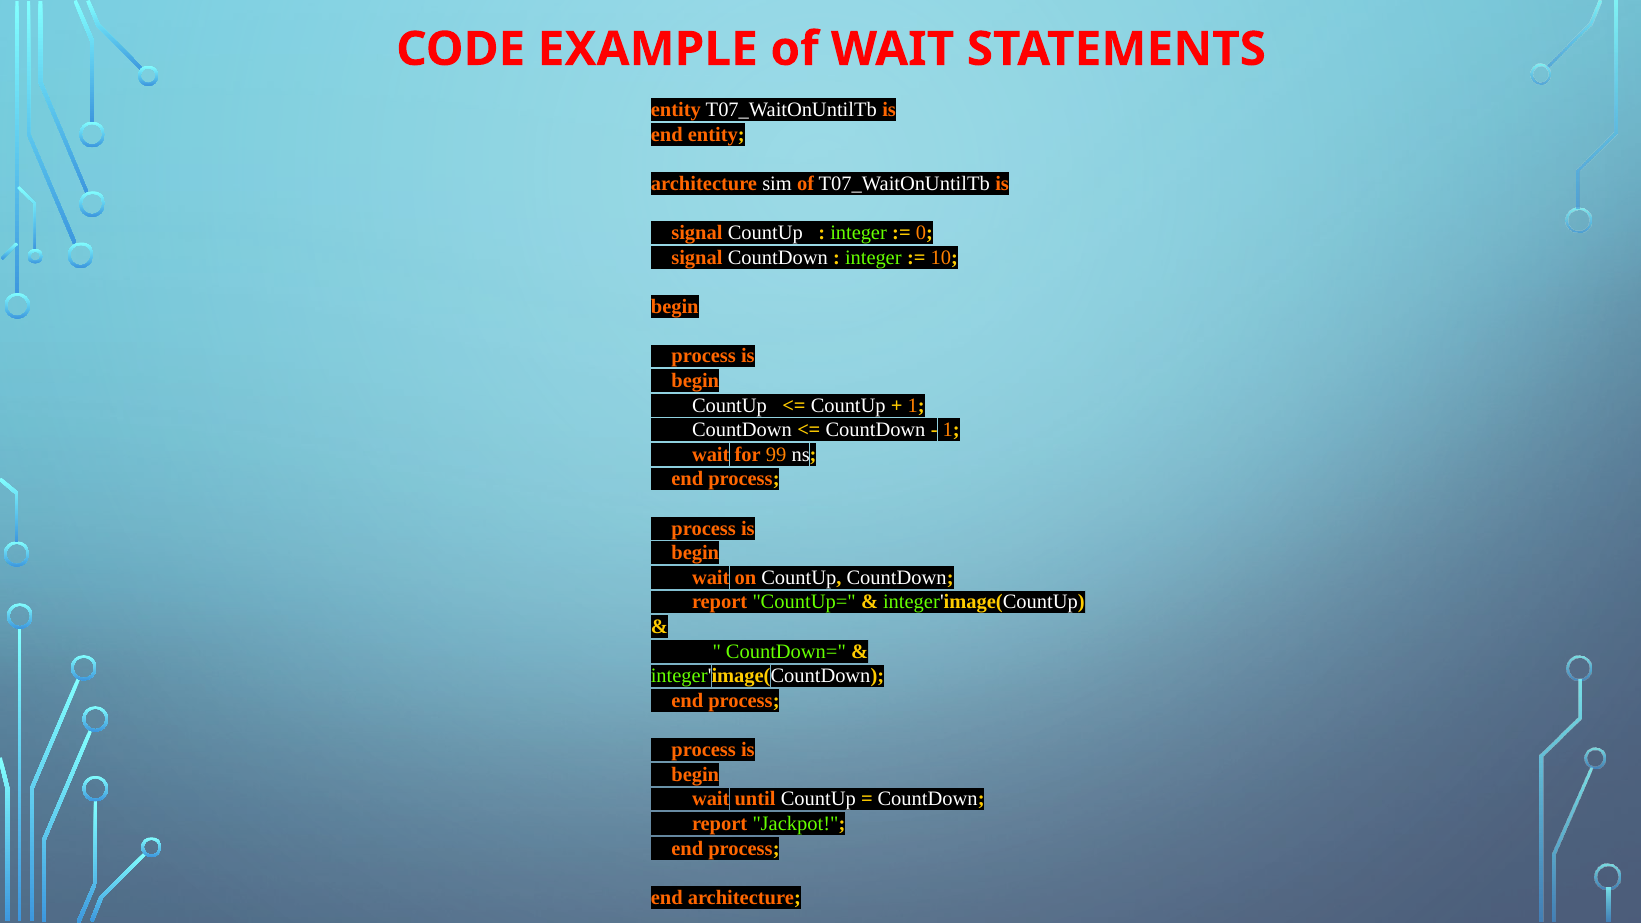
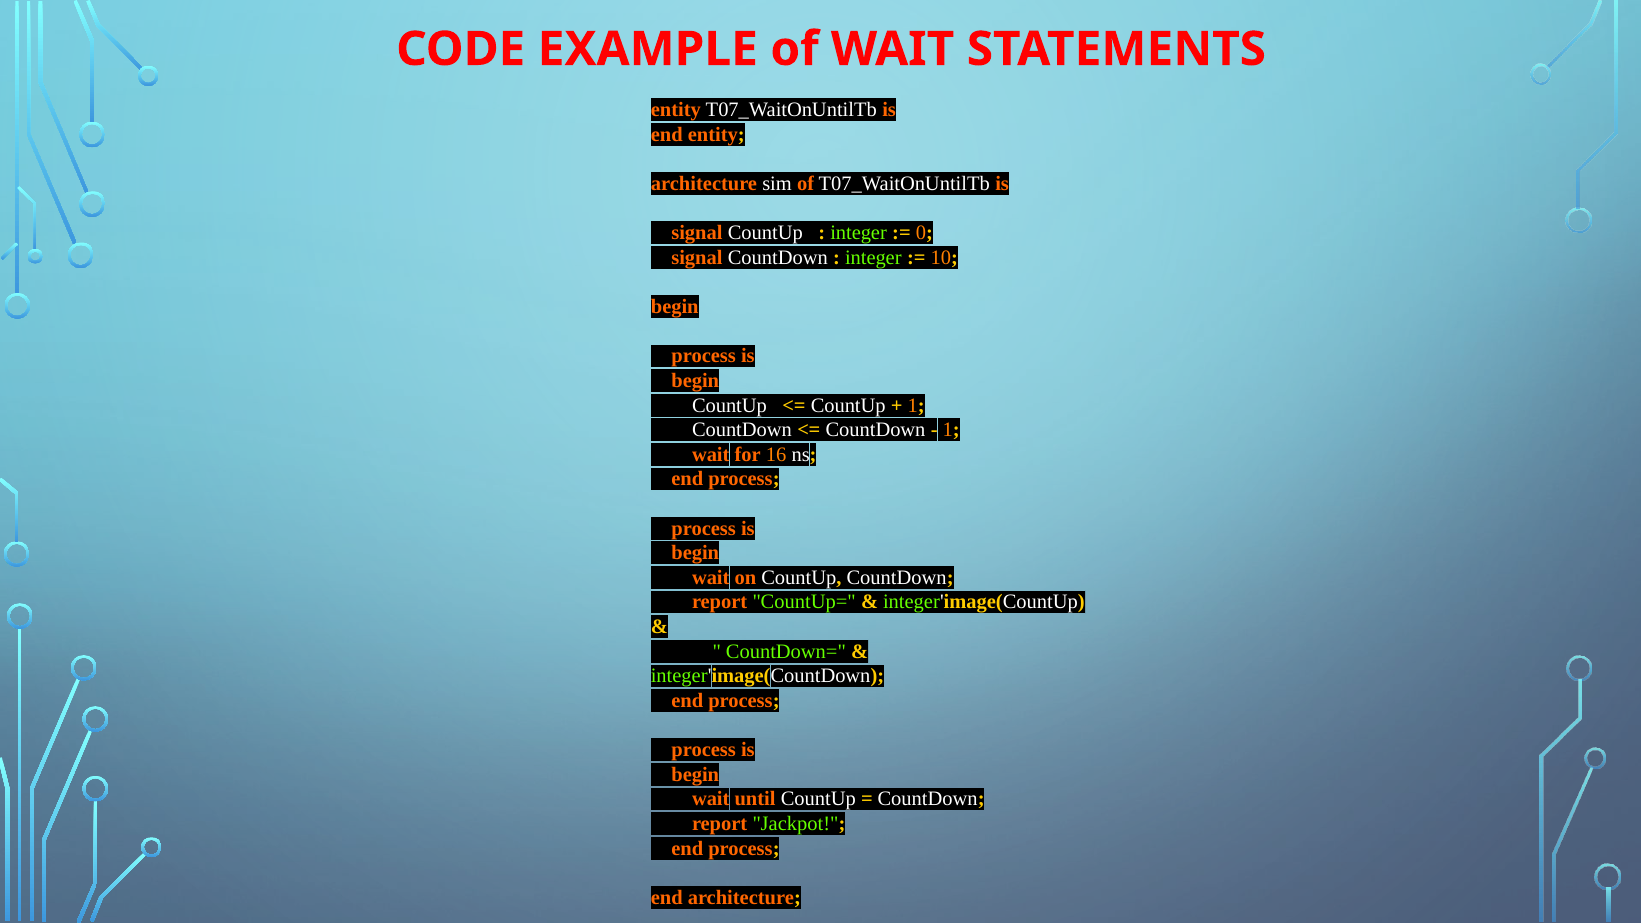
99: 99 -> 16
